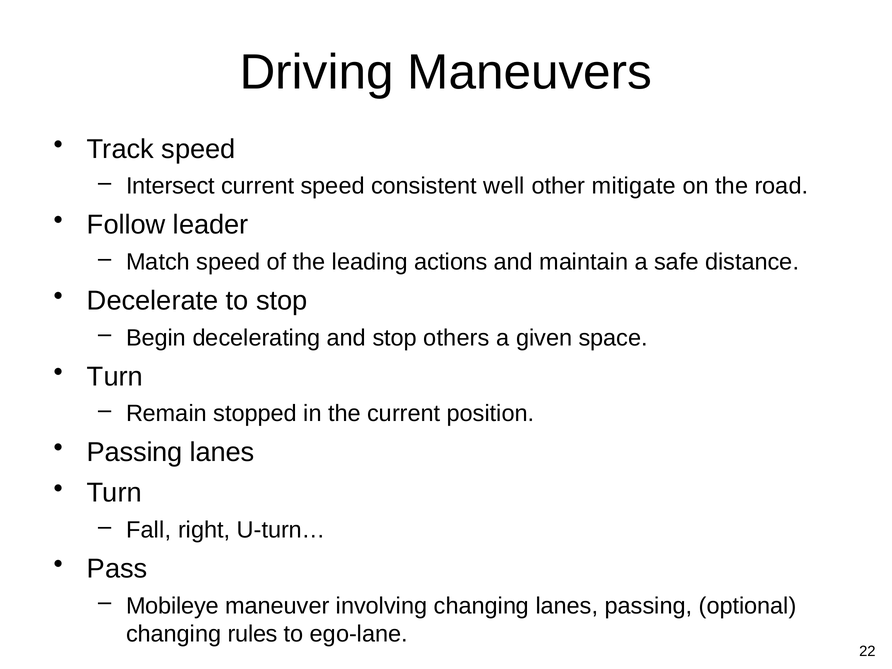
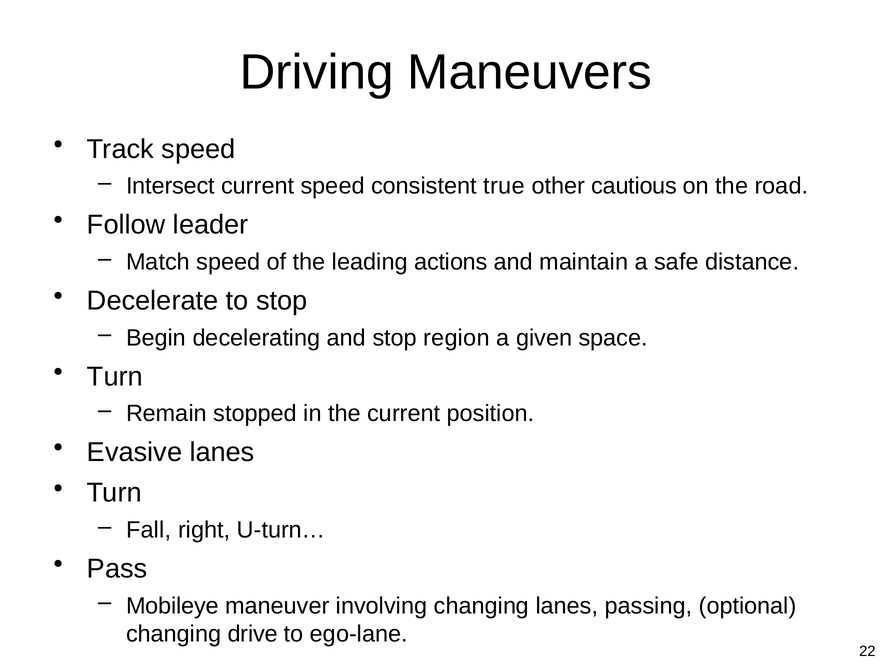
well: well -> true
mitigate: mitigate -> cautious
others: others -> region
Passing at (135, 452): Passing -> Evasive
rules: rules -> drive
